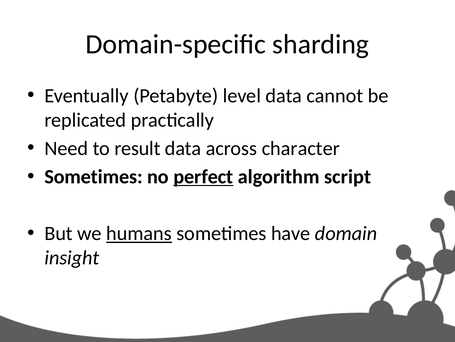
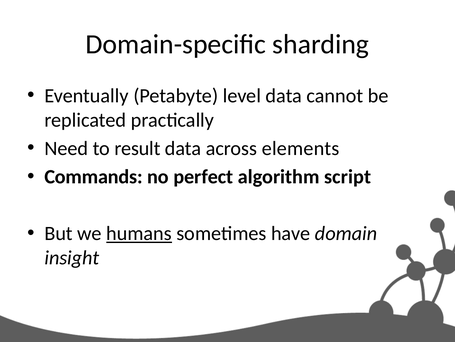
character: character -> elements
Sometimes at (93, 176): Sometimes -> Commands
perfect underline: present -> none
